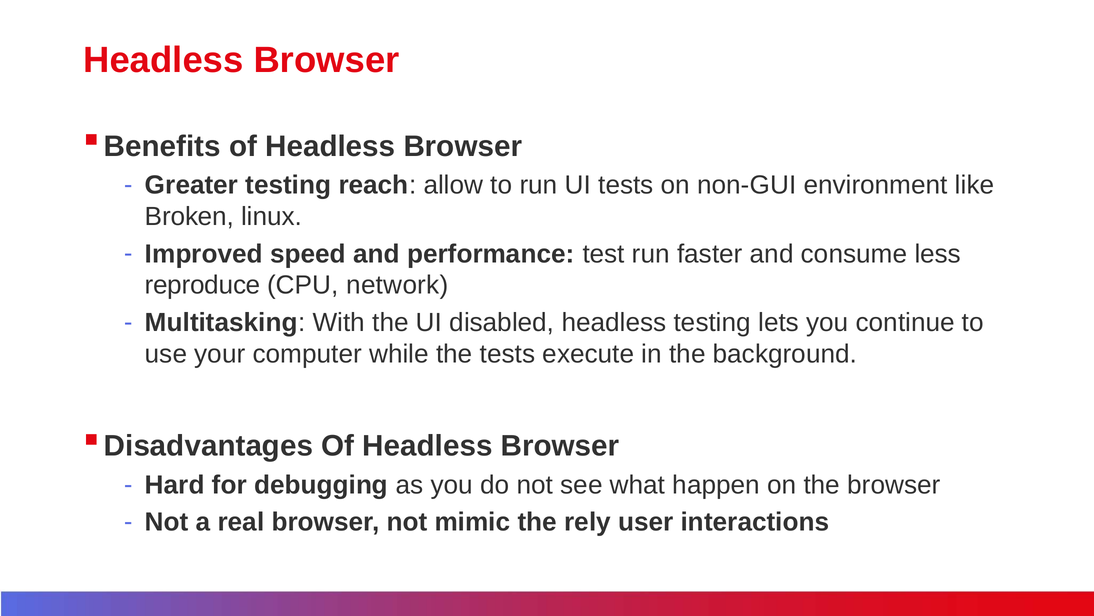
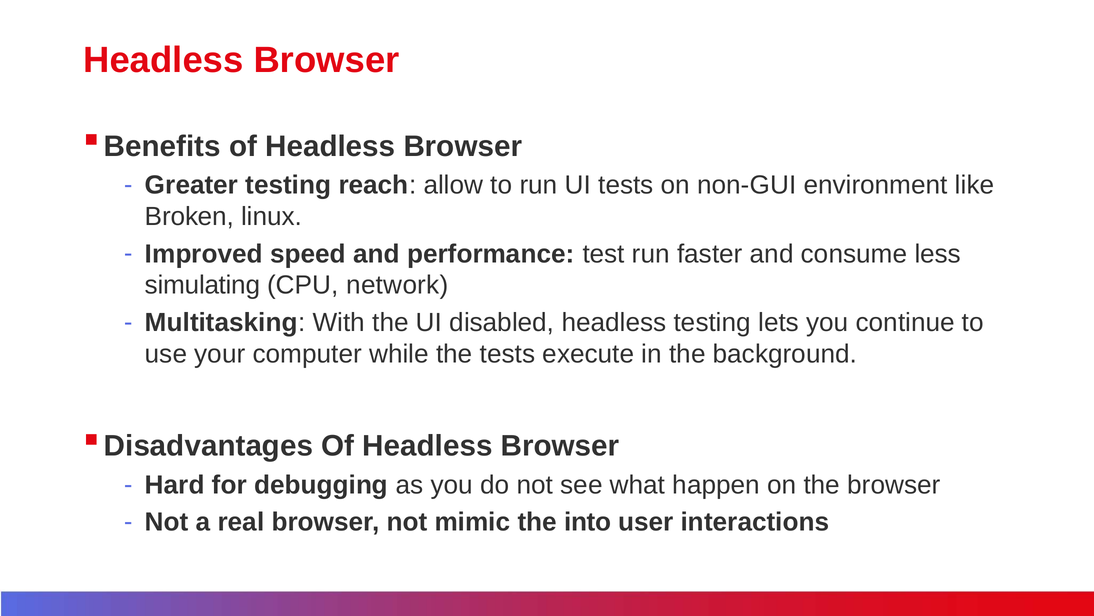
reproduce: reproduce -> simulating
rely: rely -> into
